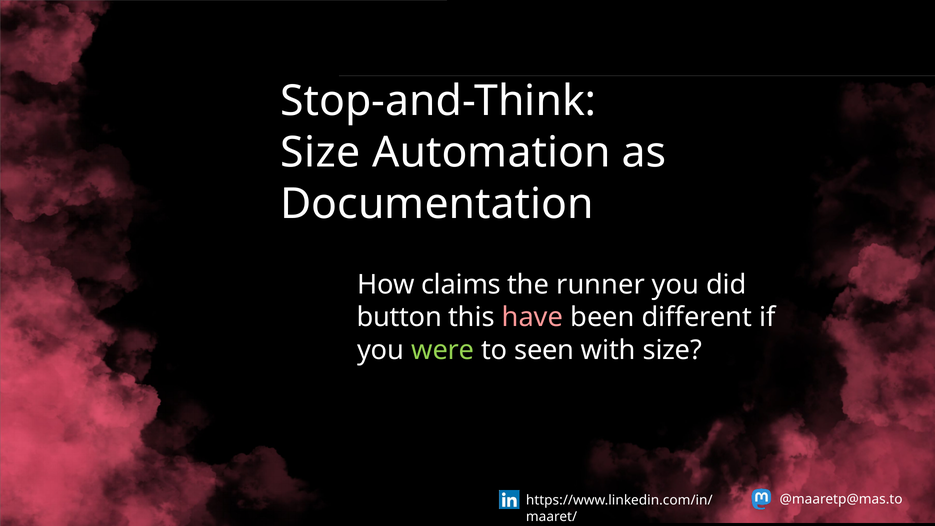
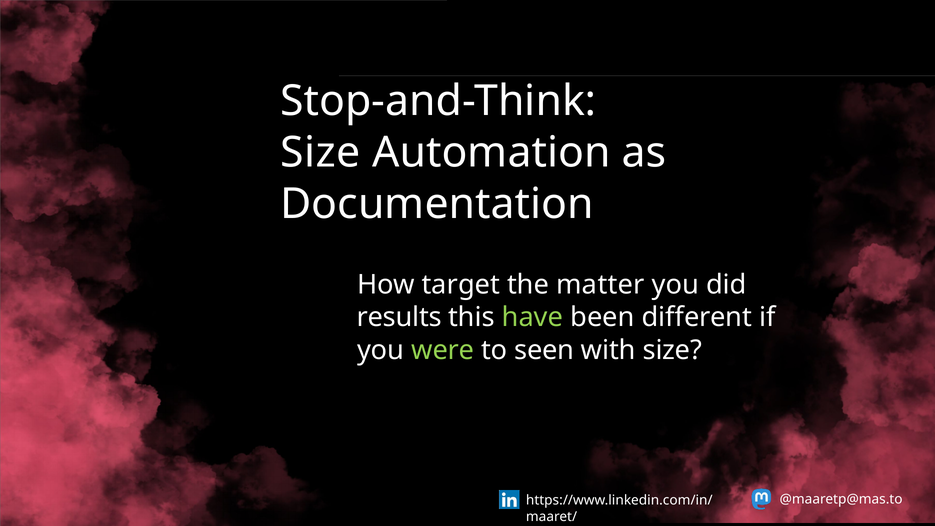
claims: claims -> target
runner: runner -> matter
button: button -> results
have colour: pink -> light green
